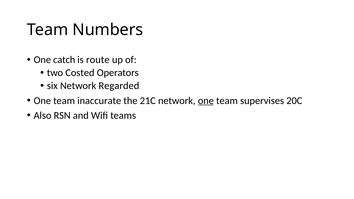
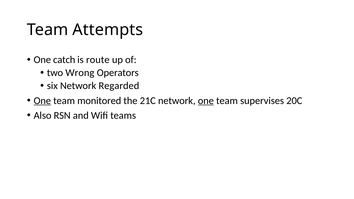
Numbers: Numbers -> Attempts
Costed: Costed -> Wrong
One at (42, 101) underline: none -> present
inaccurate: inaccurate -> monitored
